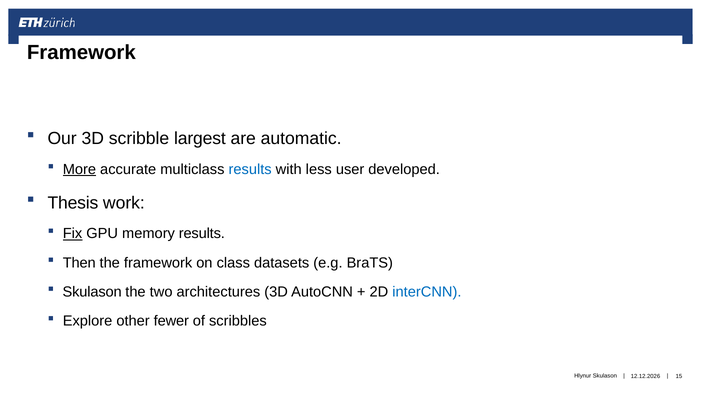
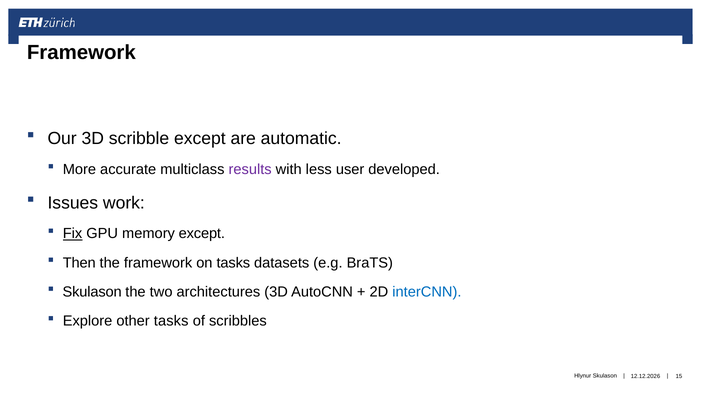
scribble largest: largest -> except
More underline: present -> none
results at (250, 169) colour: blue -> purple
Thesis: Thesis -> Issues
memory results: results -> except
on class: class -> tasks
other fewer: fewer -> tasks
